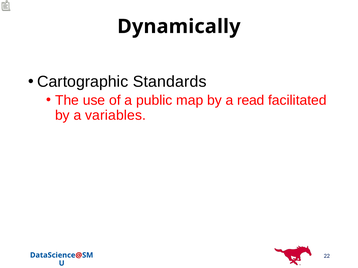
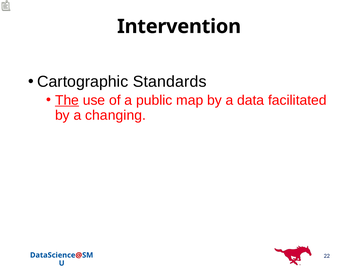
Dynamically: Dynamically -> Intervention
The underline: none -> present
read: read -> data
variables: variables -> changing
